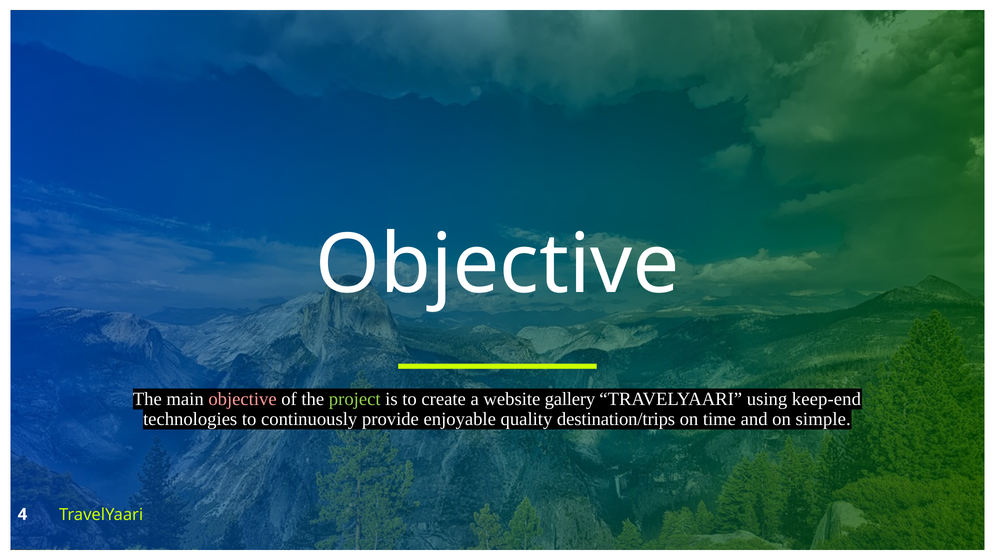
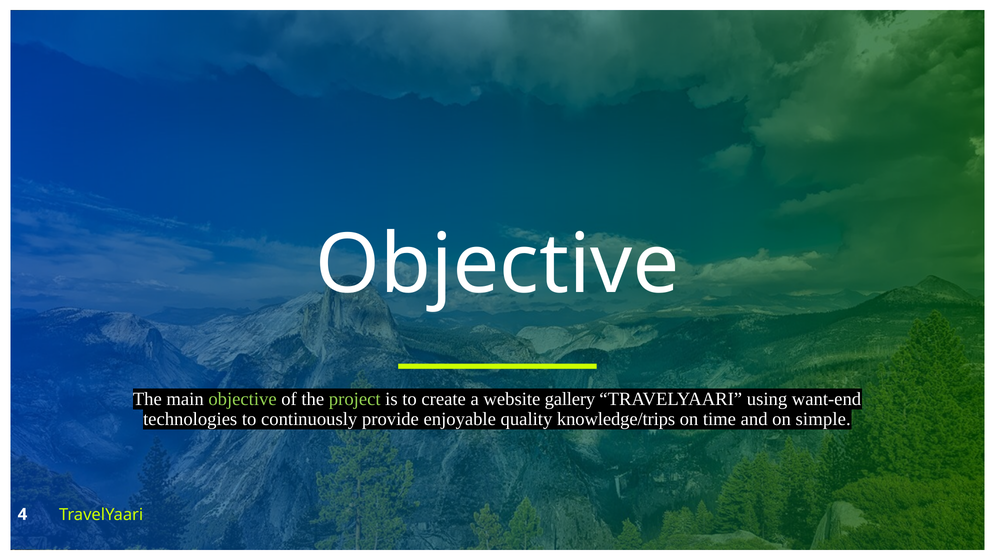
objective at (243, 399) colour: pink -> light green
keep-end: keep-end -> want-end
destination/trips: destination/trips -> knowledge/trips
